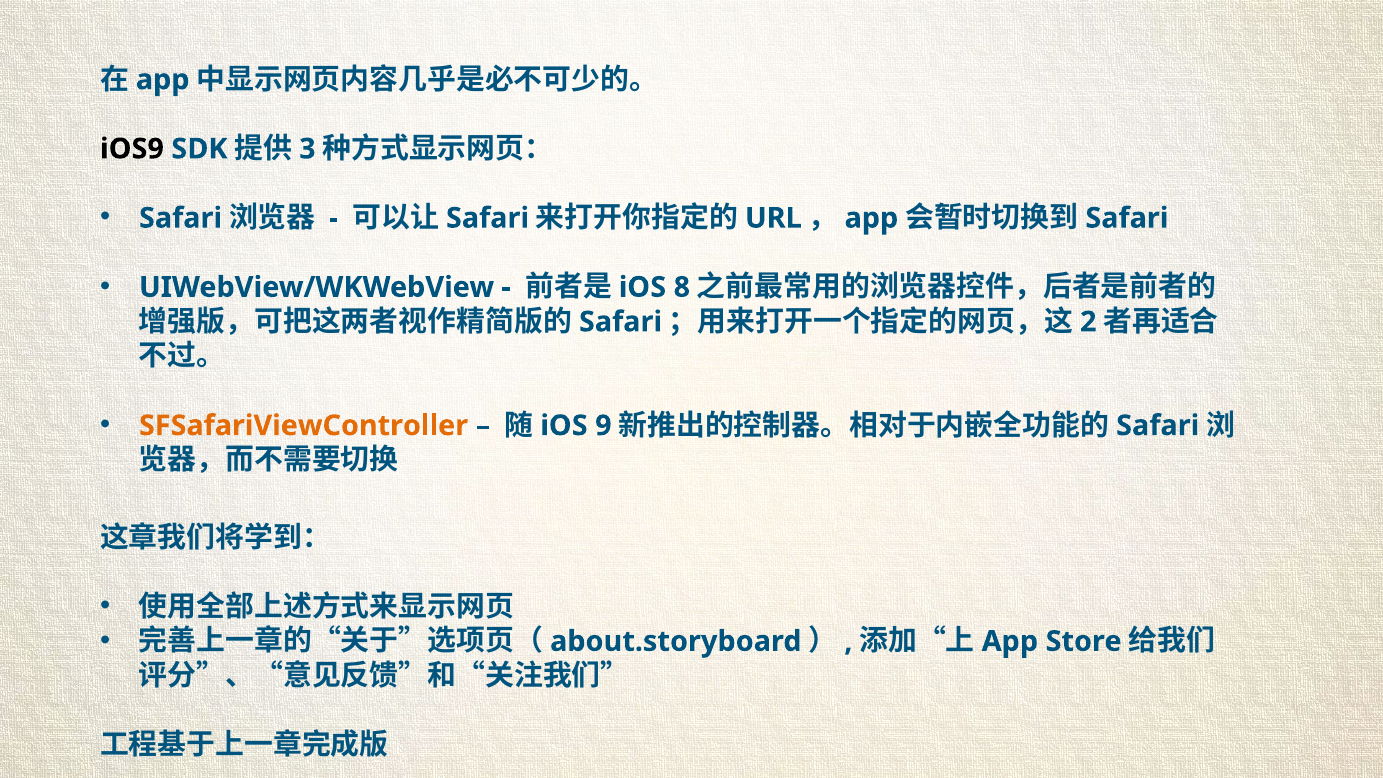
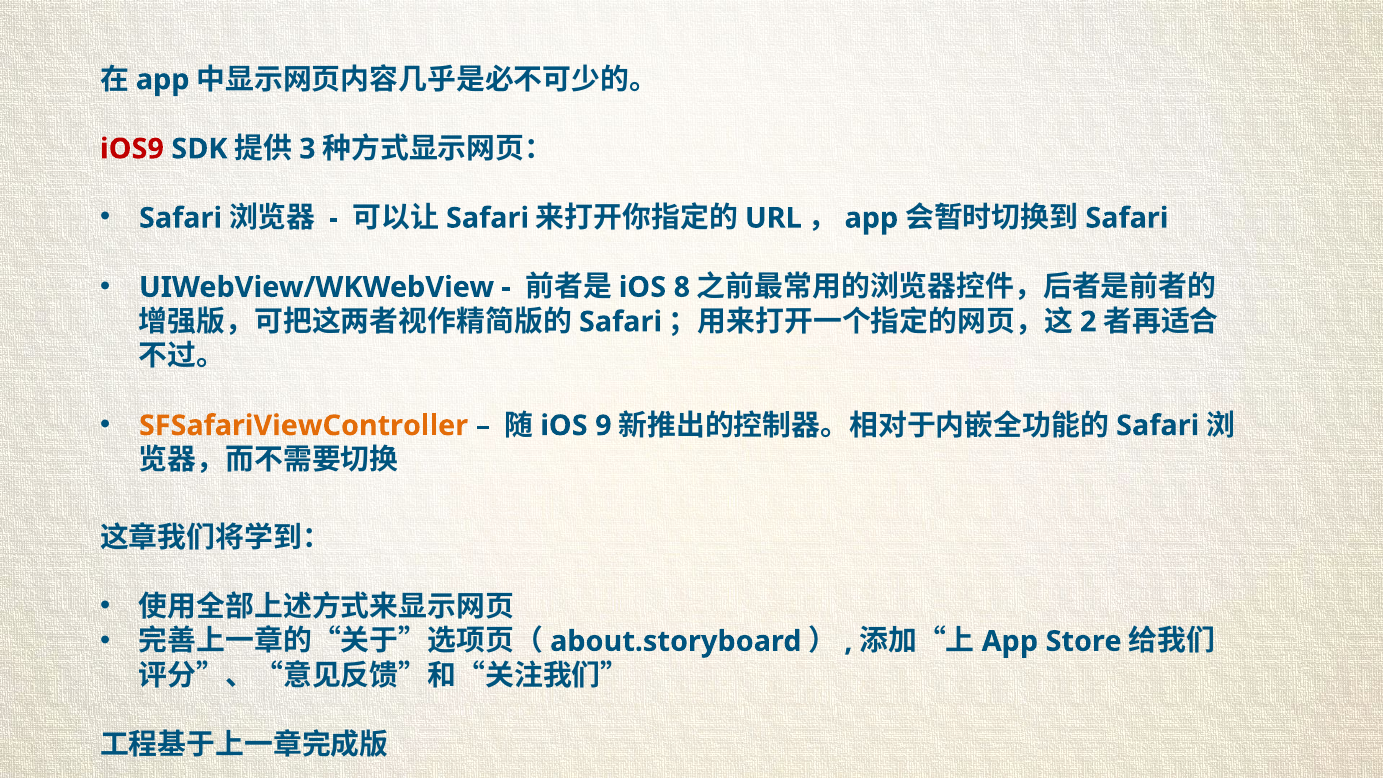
iOS9 colour: black -> red
